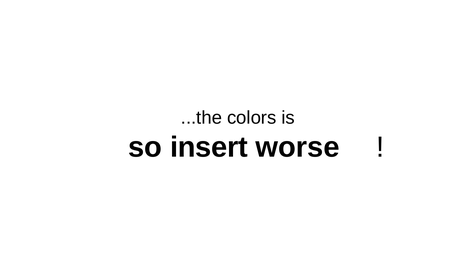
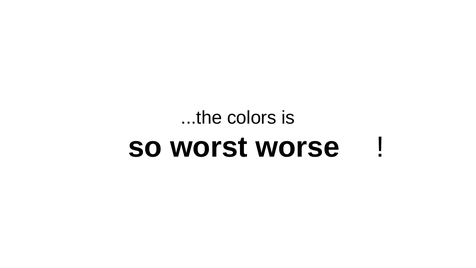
insert: insert -> worst
